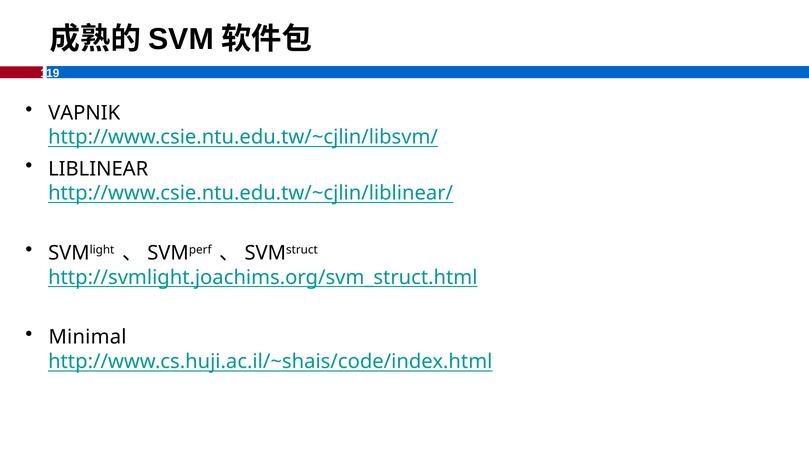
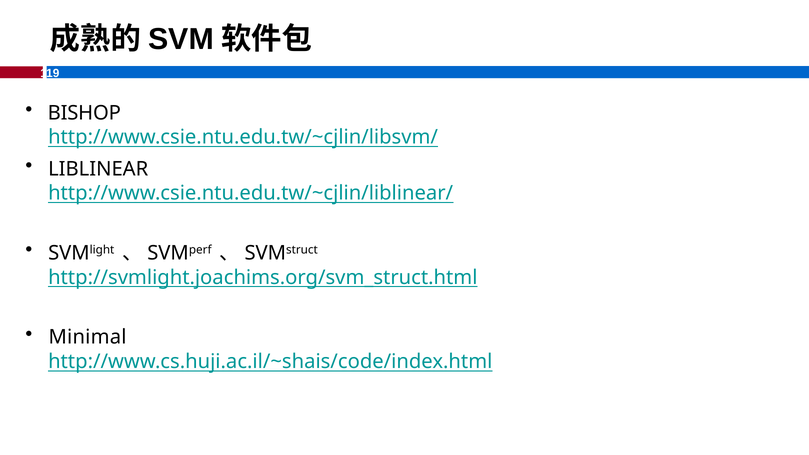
VAPNIK: VAPNIK -> BISHOP
